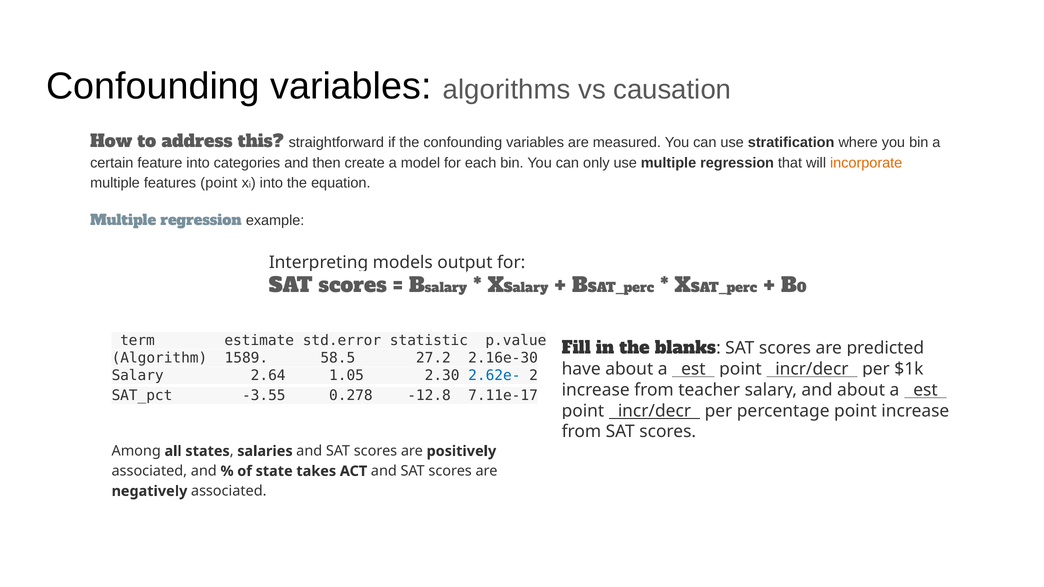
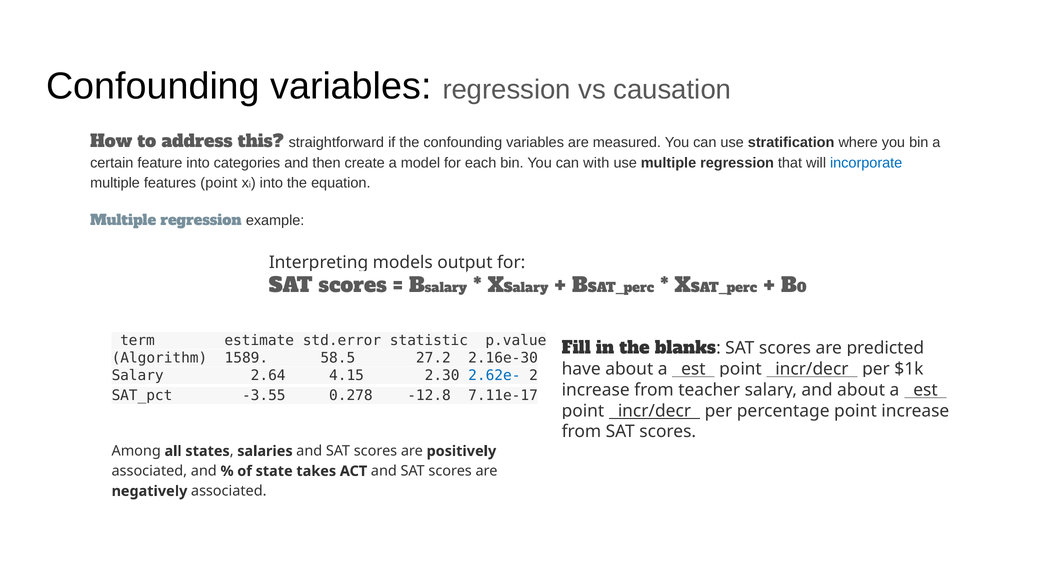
variables algorithms: algorithms -> regression
only: only -> with
incorporate colour: orange -> blue
1.05: 1.05 -> 4.15
